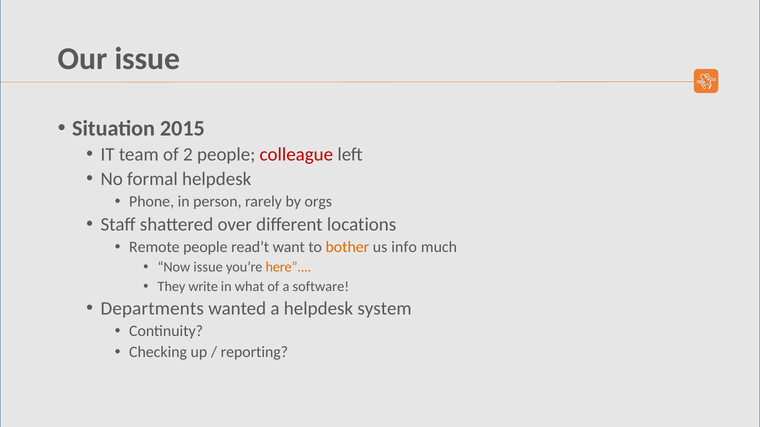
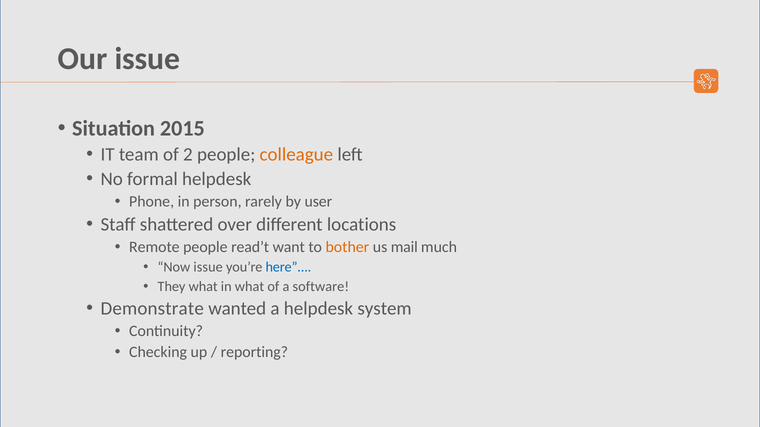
colleague colour: red -> orange
orgs: orgs -> user
info: info -> mail
here colour: orange -> blue
They write: write -> what
Departments: Departments -> Demonstrate
